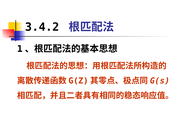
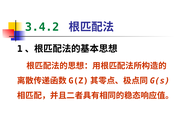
3.4.2 colour: black -> green
